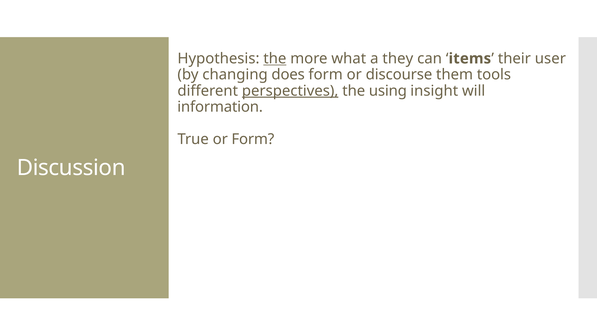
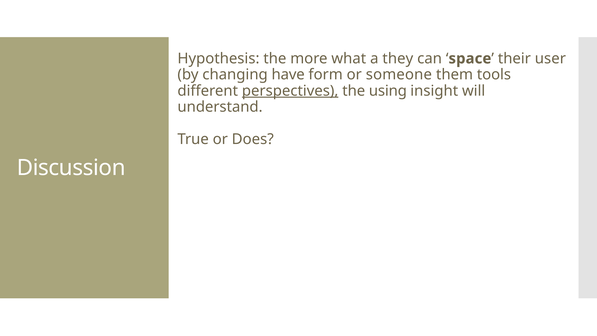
the at (275, 58) underline: present -> none
items: items -> space
does: does -> have
discourse: discourse -> someone
information: information -> understand
or Form: Form -> Does
